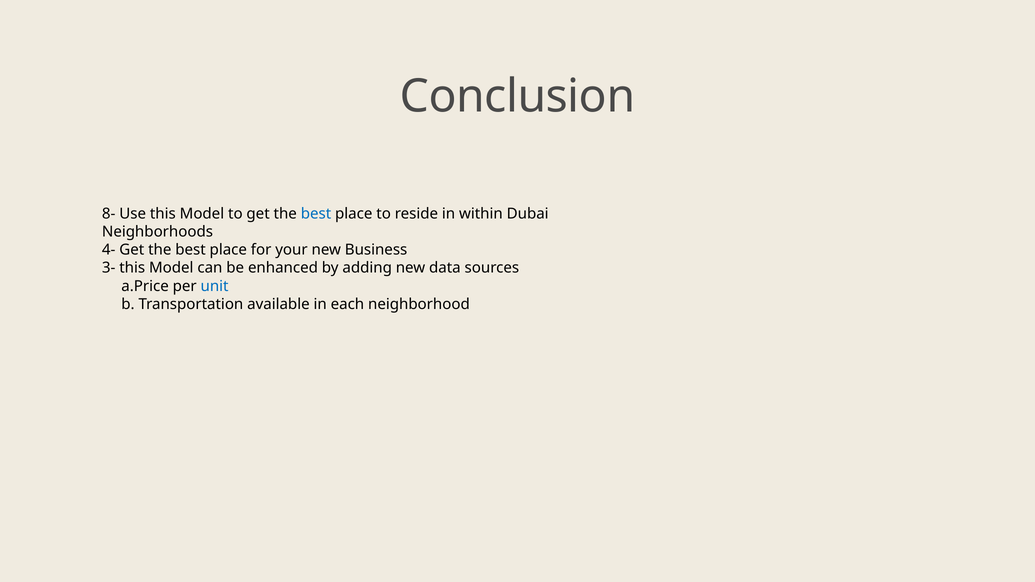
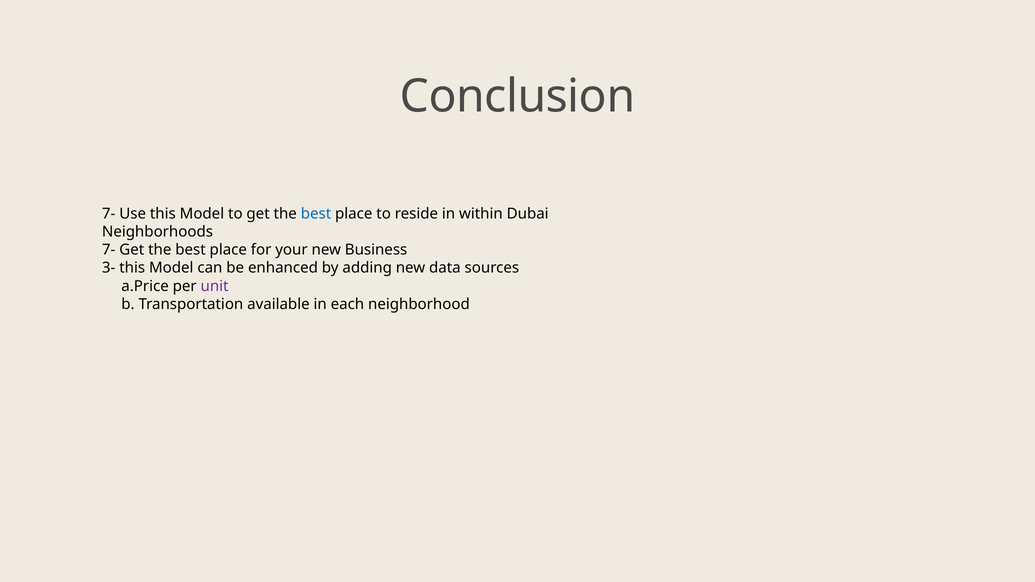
8- at (109, 214): 8- -> 7-
4- at (109, 250): 4- -> 7-
unit colour: blue -> purple
